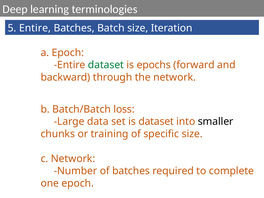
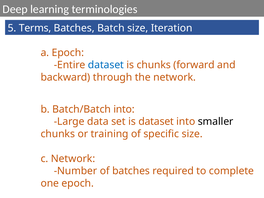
5 Entire: Entire -> Terms
dataset at (106, 65) colour: green -> blue
is epochs: epochs -> chunks
Batch/Batch loss: loss -> into
